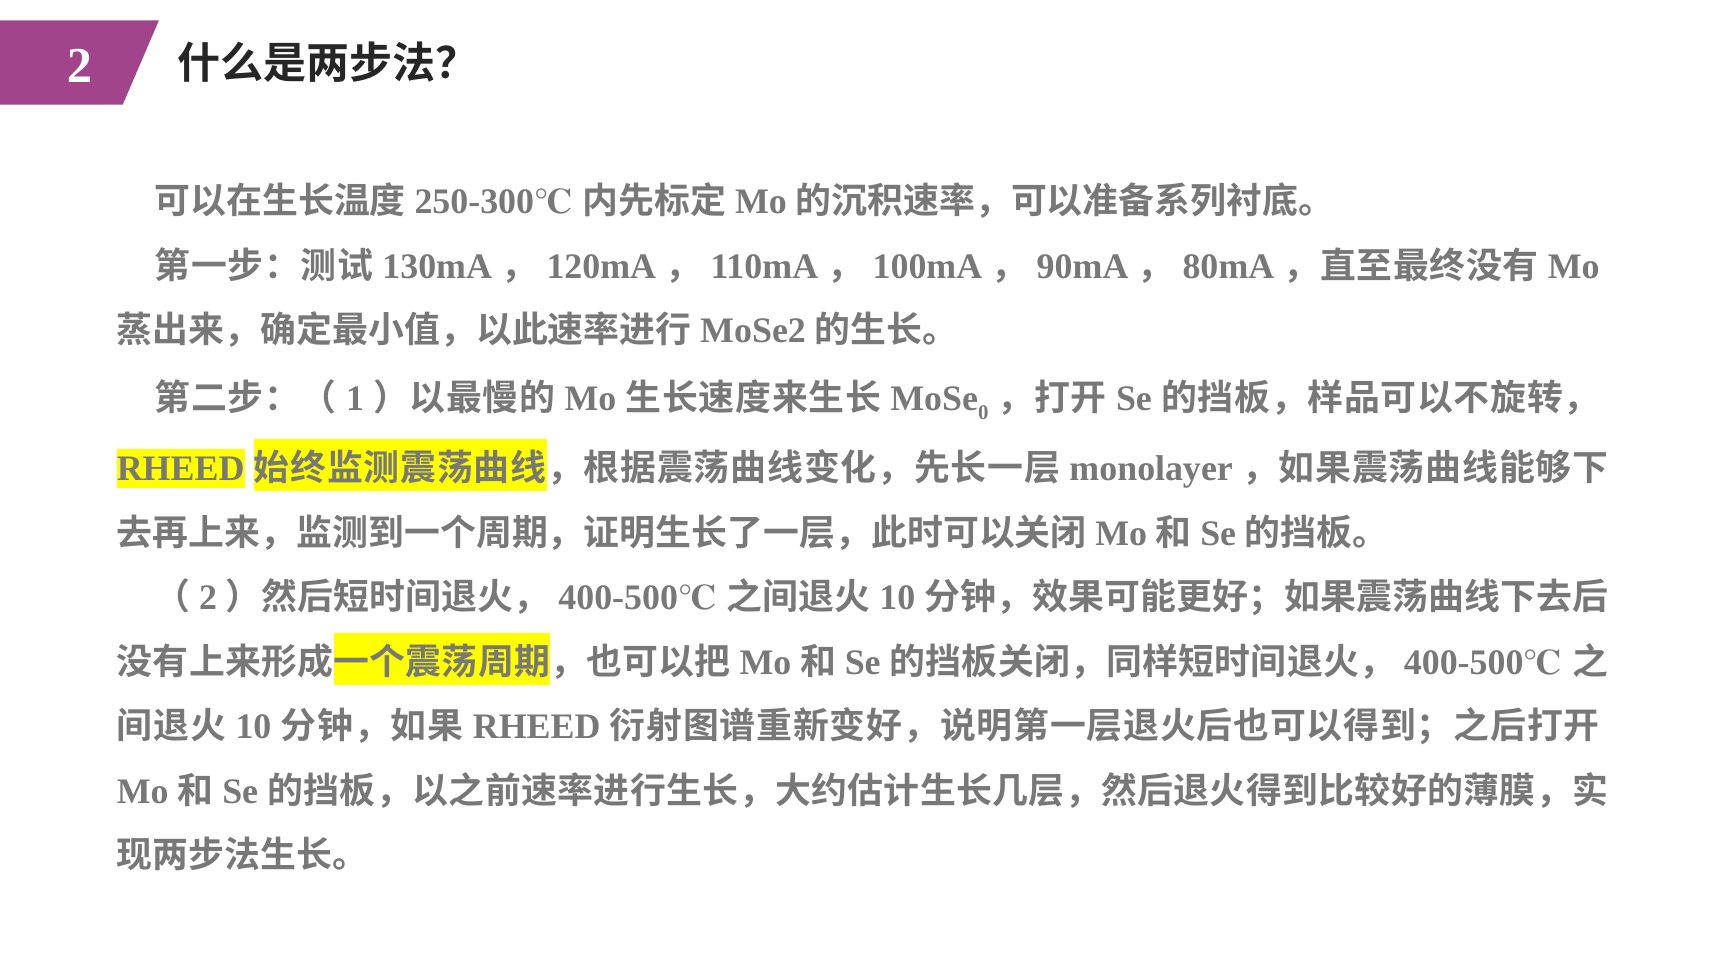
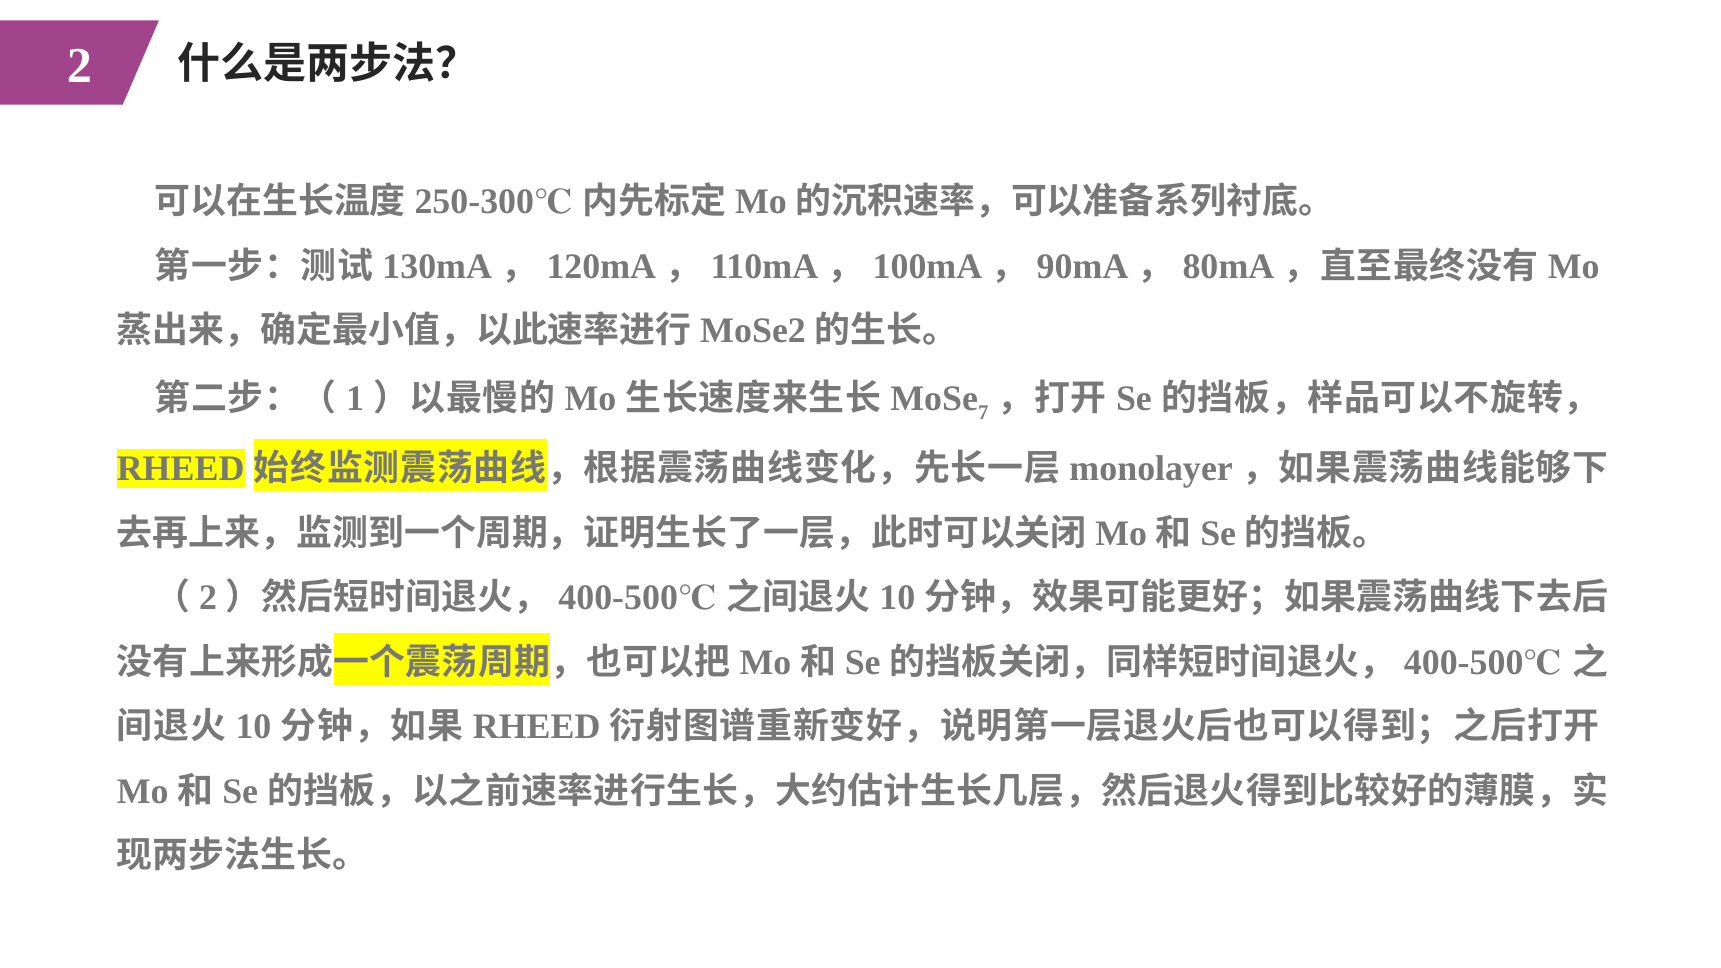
0: 0 -> 7
